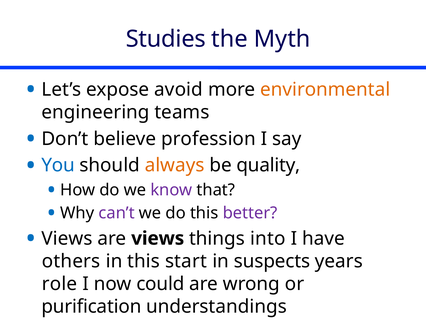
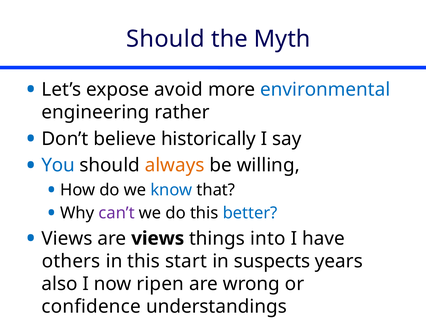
Studies at (166, 39): Studies -> Should
environmental colour: orange -> blue
teams: teams -> rather
profession: profession -> historically
quality: quality -> willing
know colour: purple -> blue
better colour: purple -> blue
role: role -> also
could: could -> ripen
purification: purification -> confidence
